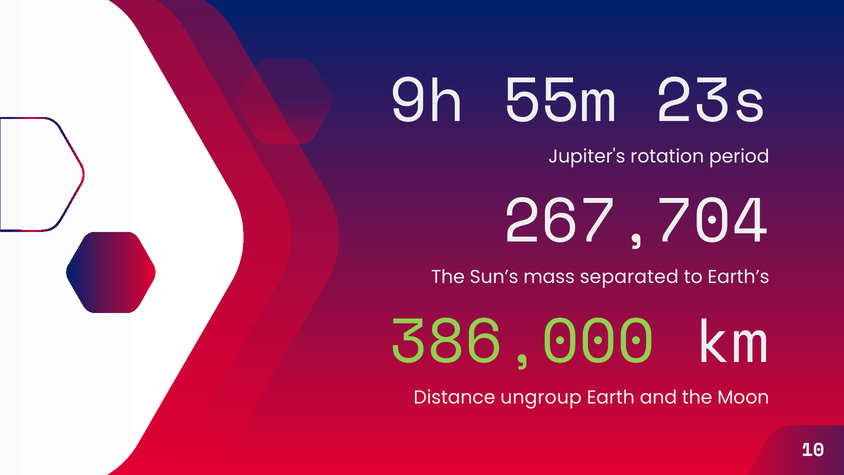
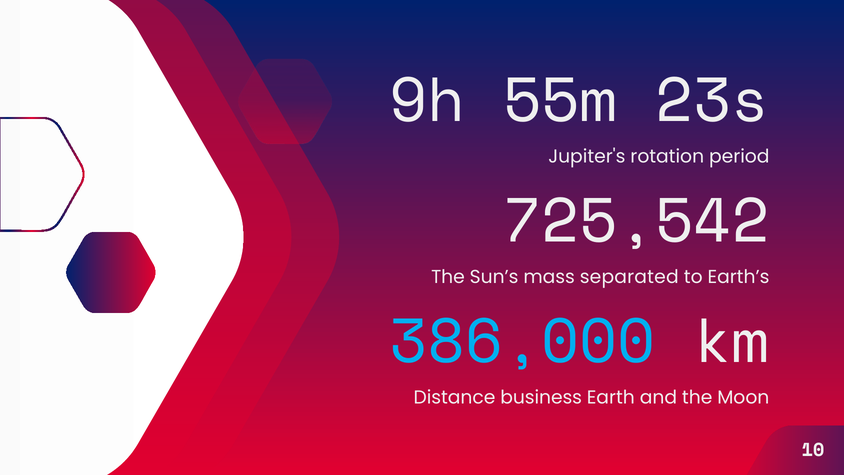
267,704: 267,704 -> 725,542
386,000 colour: light green -> light blue
ungroup: ungroup -> business
